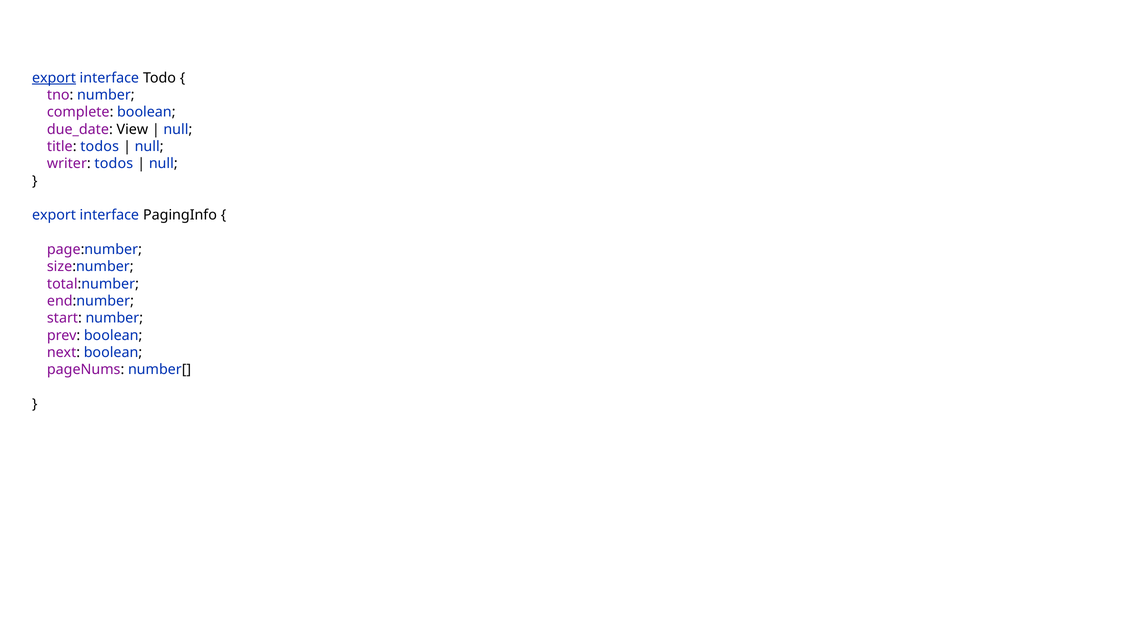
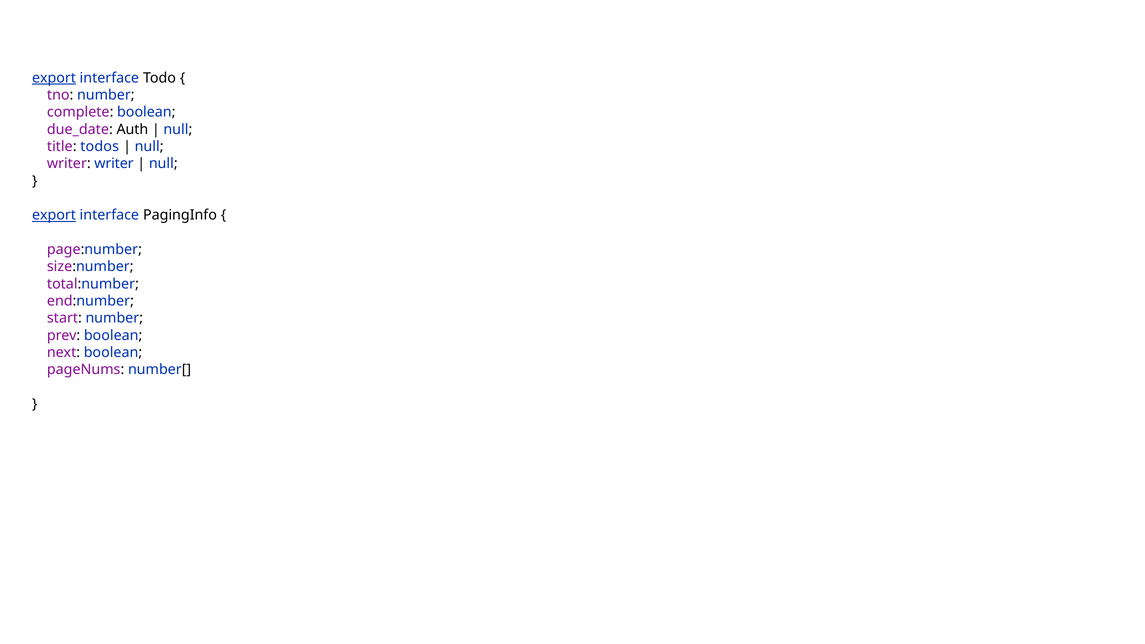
View: View -> Auth
writer todos: todos -> writer
export at (54, 215) underline: none -> present
